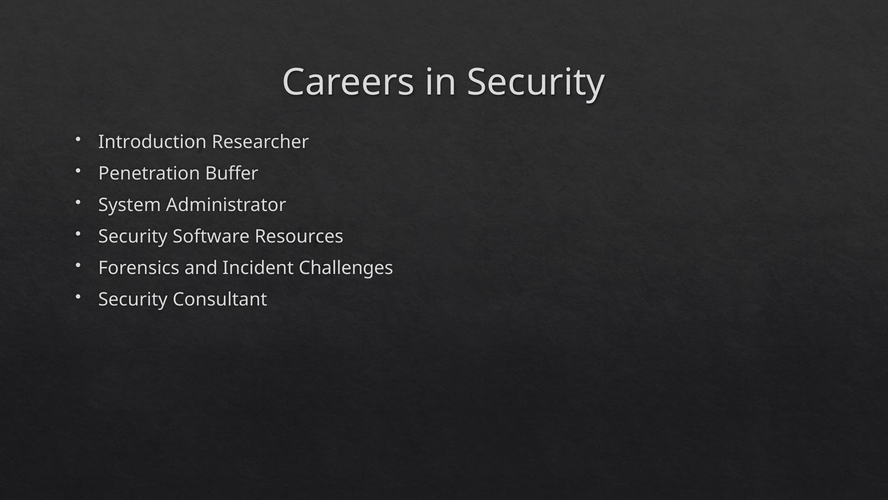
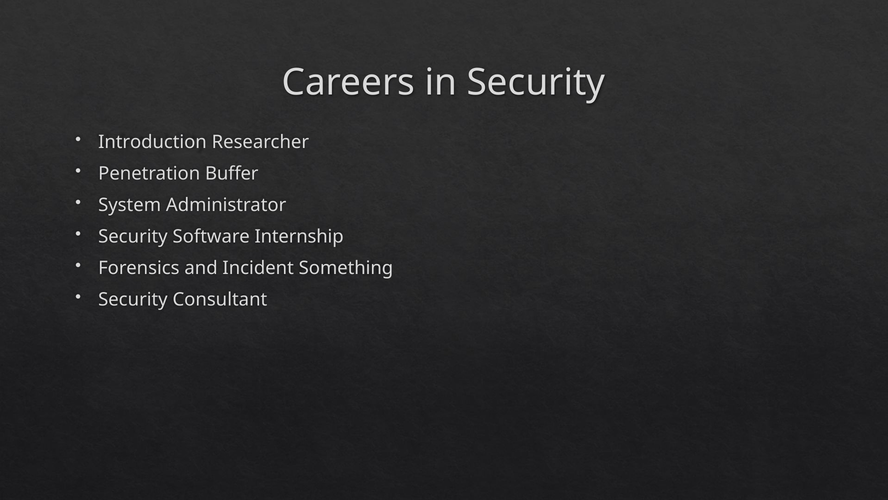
Resources: Resources -> Internship
Challenges: Challenges -> Something
